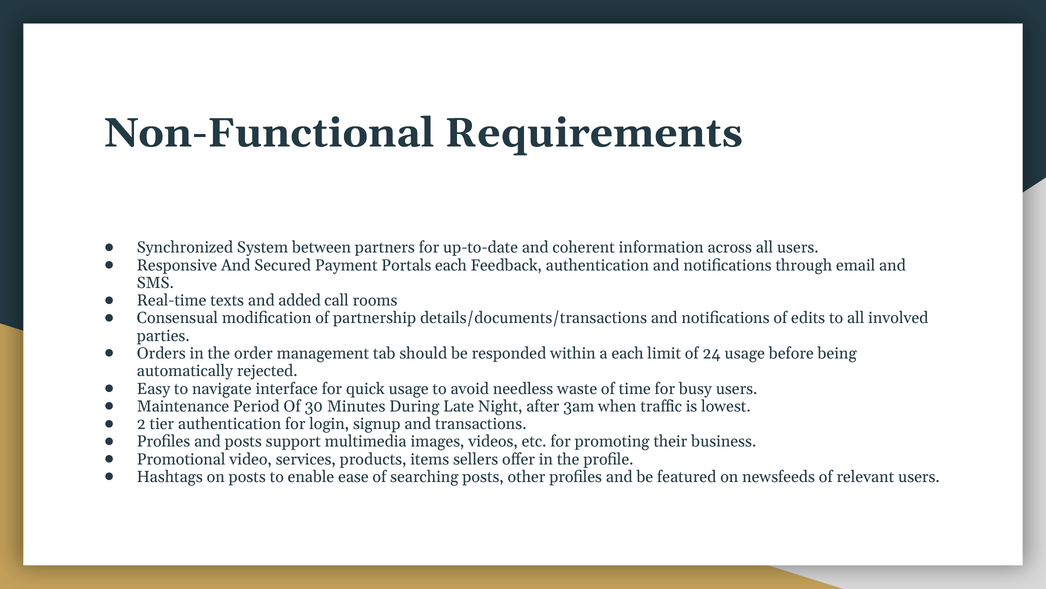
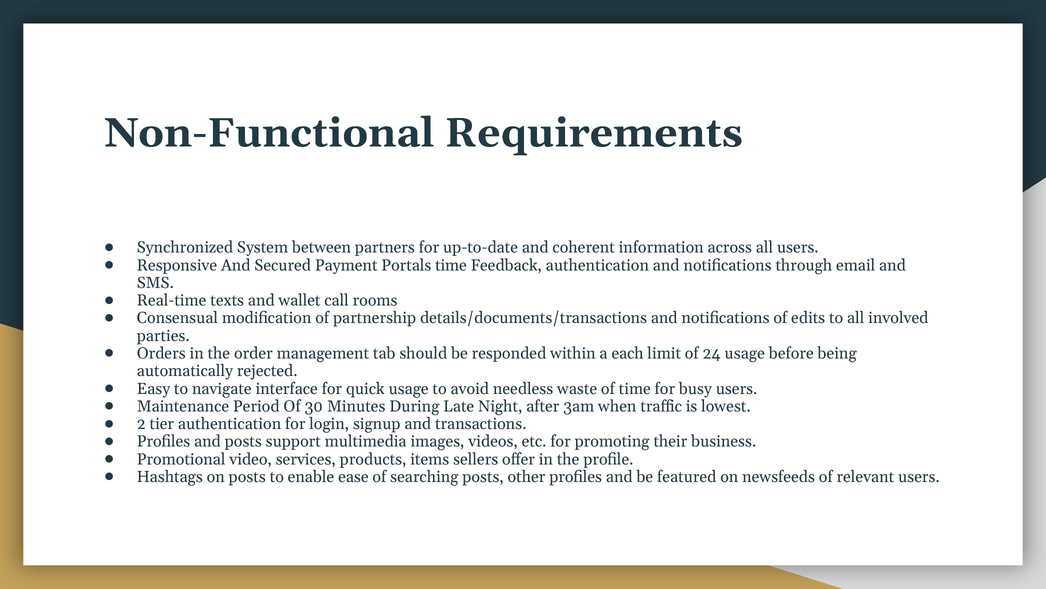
Portals each: each -> time
added: added -> wallet
